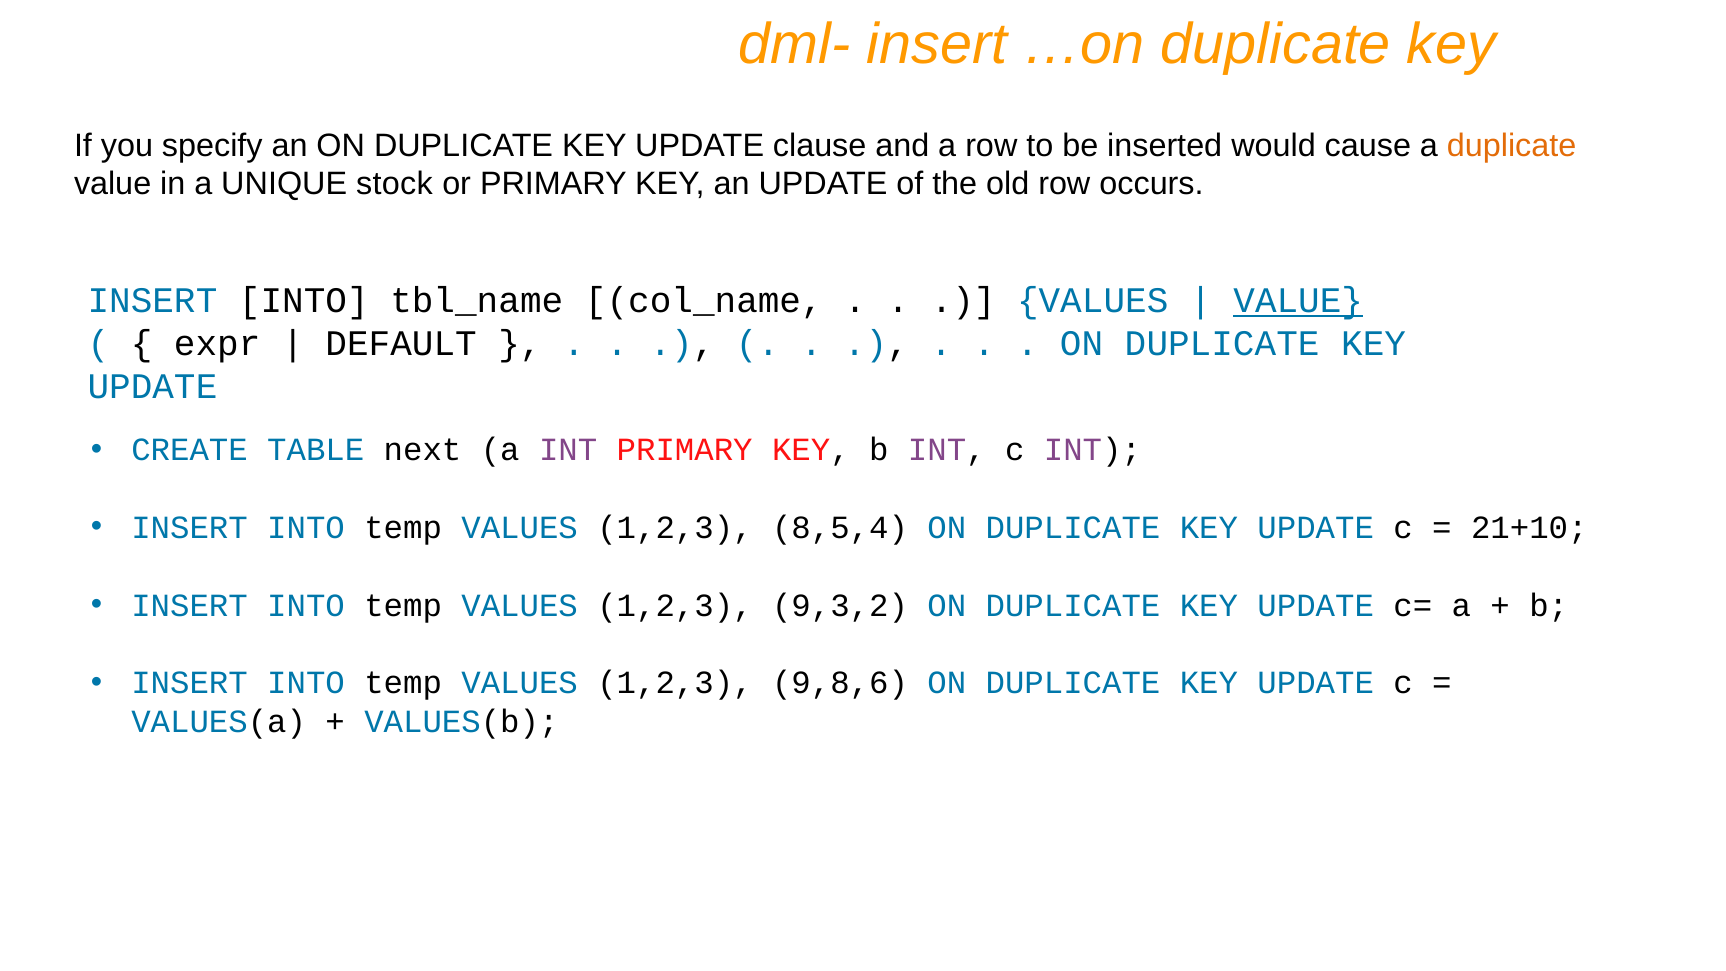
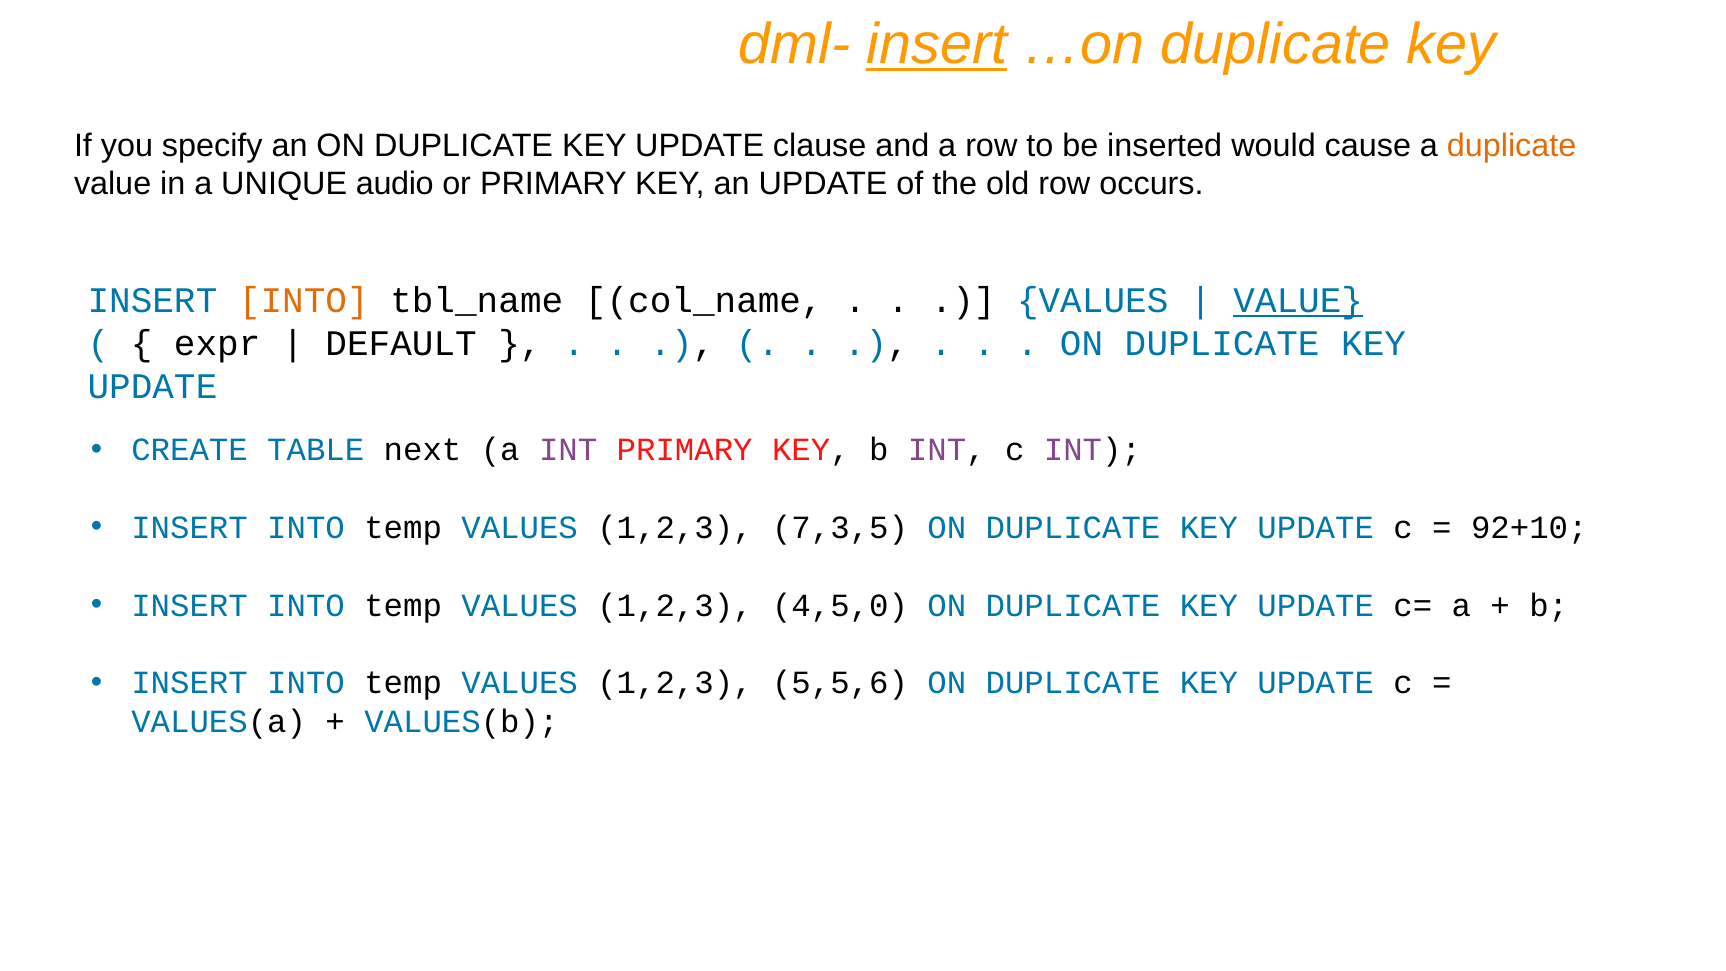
insert at (937, 45) underline: none -> present
stock: stock -> audio
INTO at (304, 300) colour: black -> orange
8,5,4: 8,5,4 -> 7,3,5
21+10: 21+10 -> 92+10
9,3,2: 9,3,2 -> 4,5,0
9,8,6: 9,8,6 -> 5,5,6
